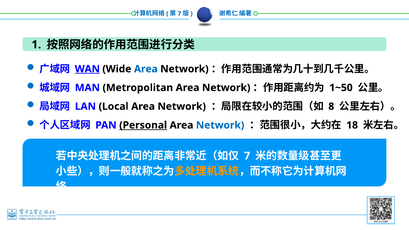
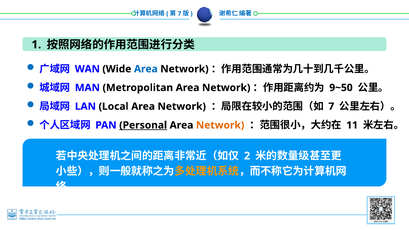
WAN underline: present -> none
1~50: 1~50 -> 9~50
8 at (331, 106): 8 -> 7
Network at (220, 125) colour: blue -> orange
18: 18 -> 11
7 at (247, 156): 7 -> 2
